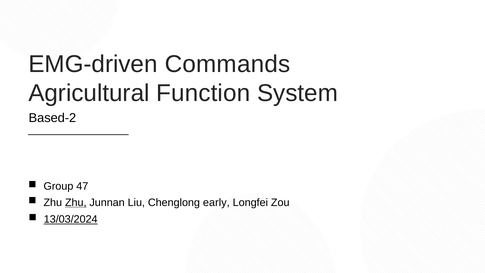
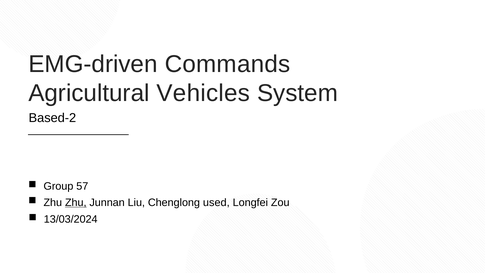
Function: Function -> Vehicles
47: 47 -> 57
early: early -> used
13/03/2024 underline: present -> none
